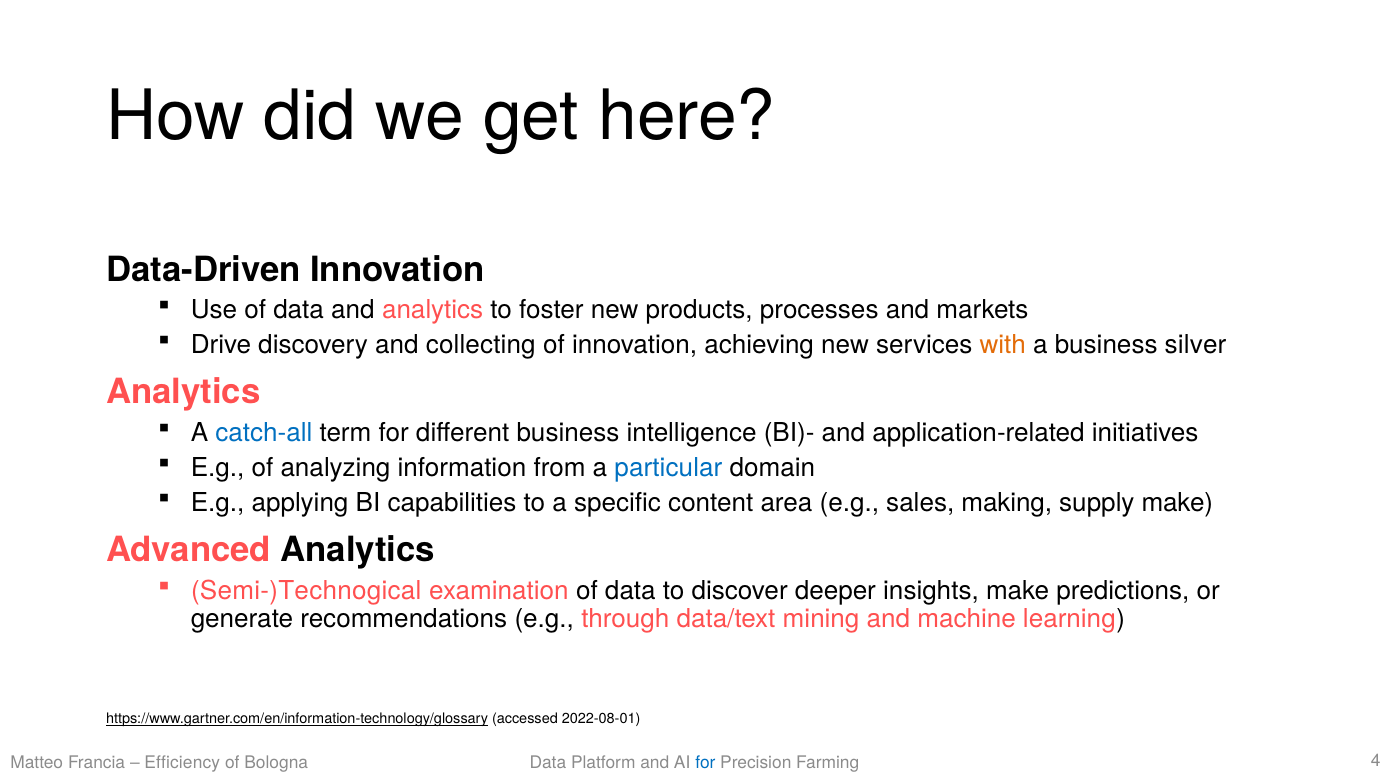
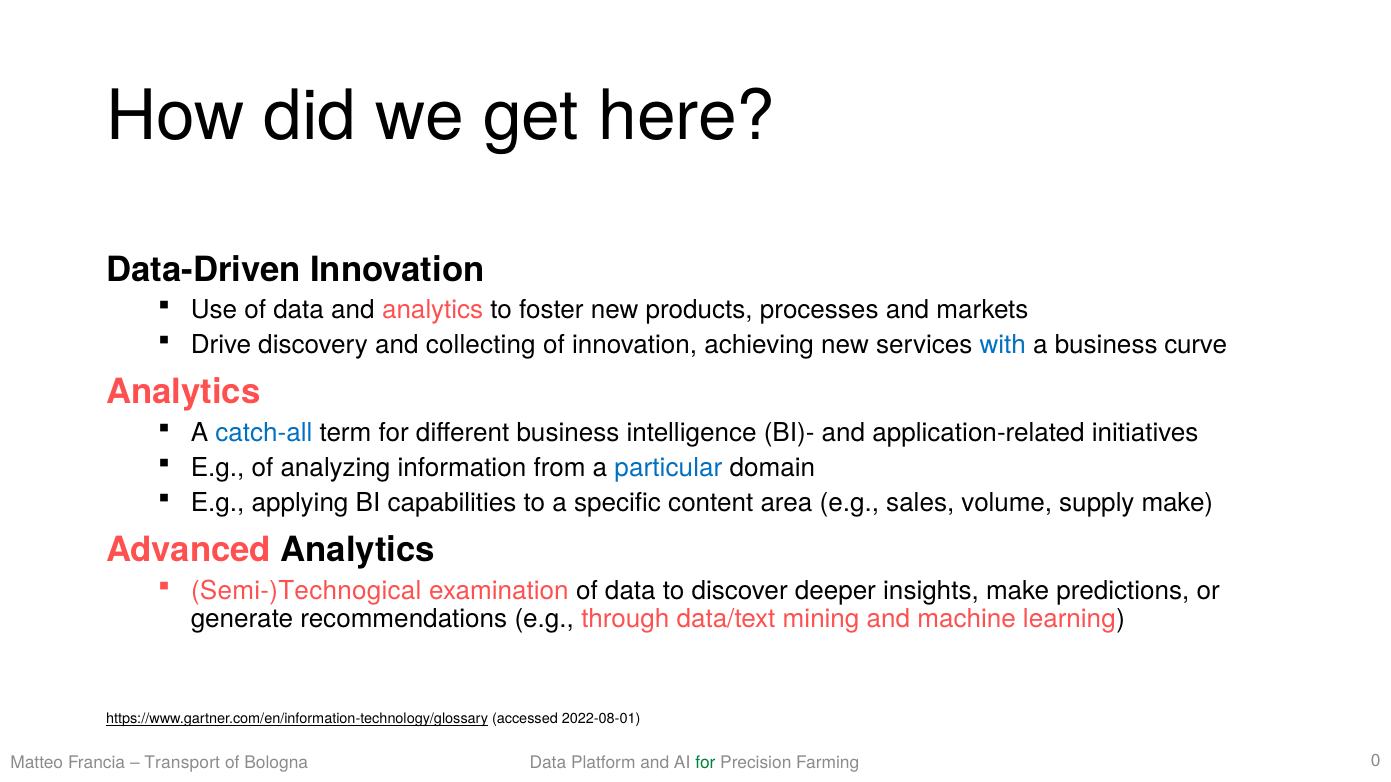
with colour: orange -> blue
silver: silver -> curve
making: making -> volume
Efficiency: Efficiency -> Transport
for at (705, 763) colour: blue -> green
4: 4 -> 0
